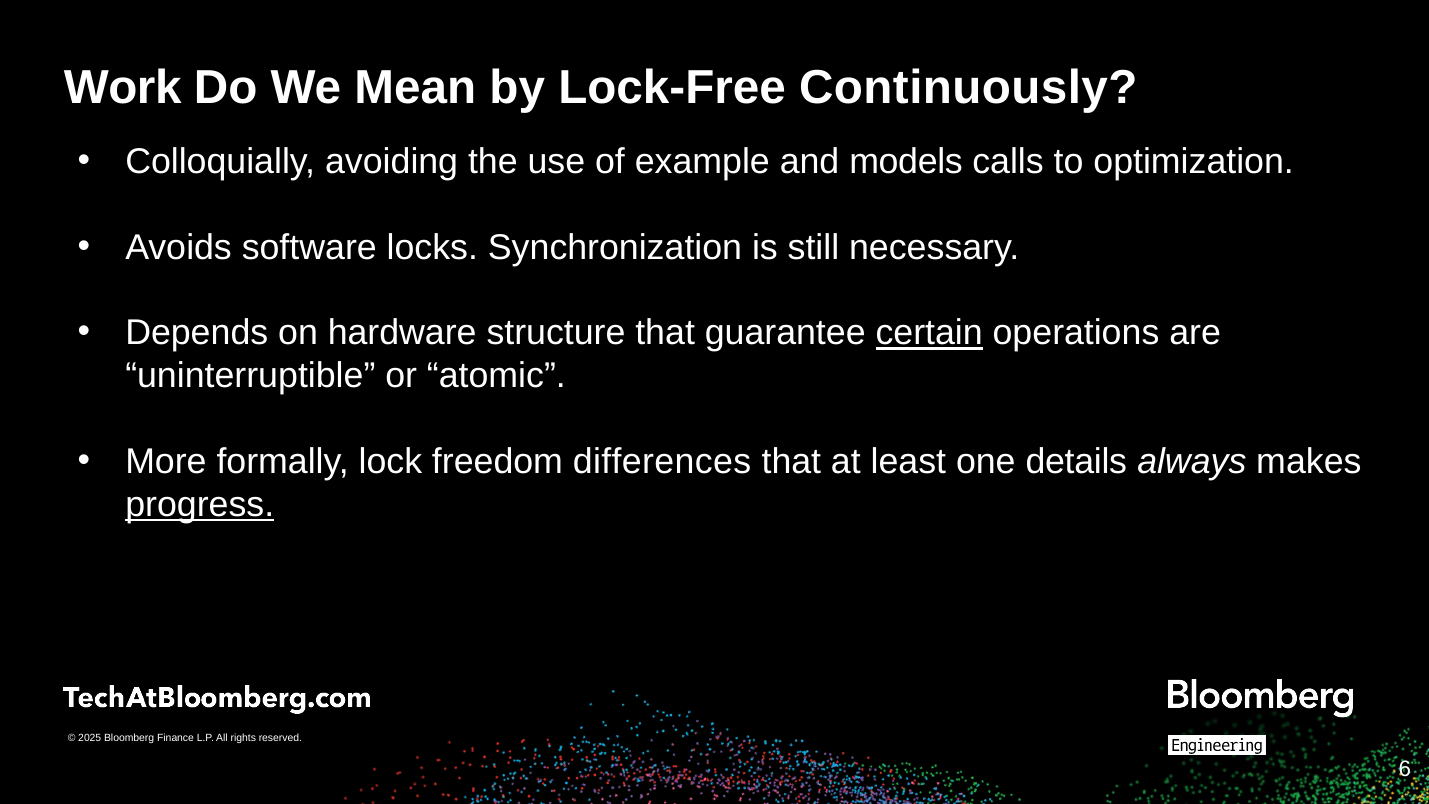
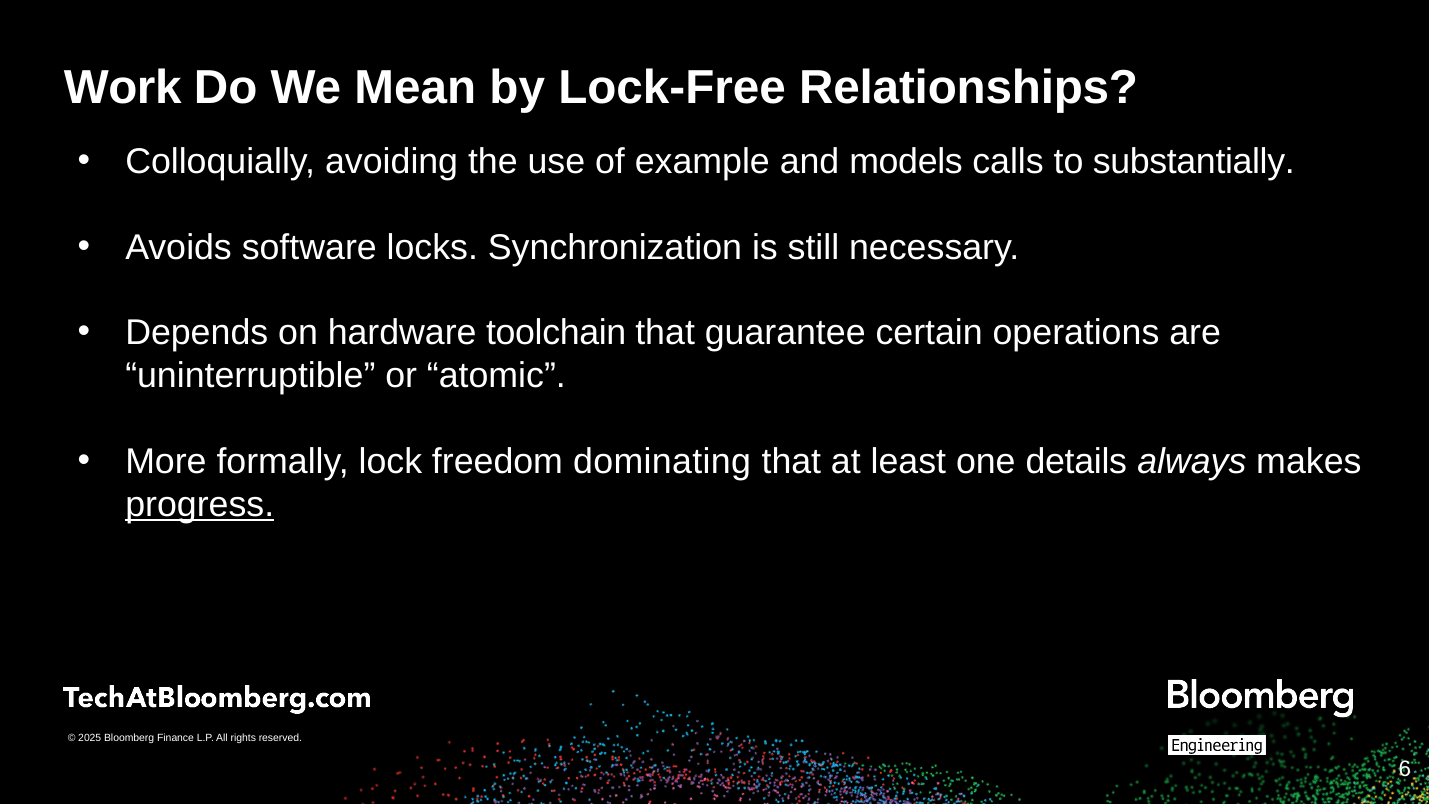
Continuously: Continuously -> Relationships
optimization: optimization -> substantially
structure: structure -> toolchain
certain underline: present -> none
differences: differences -> dominating
